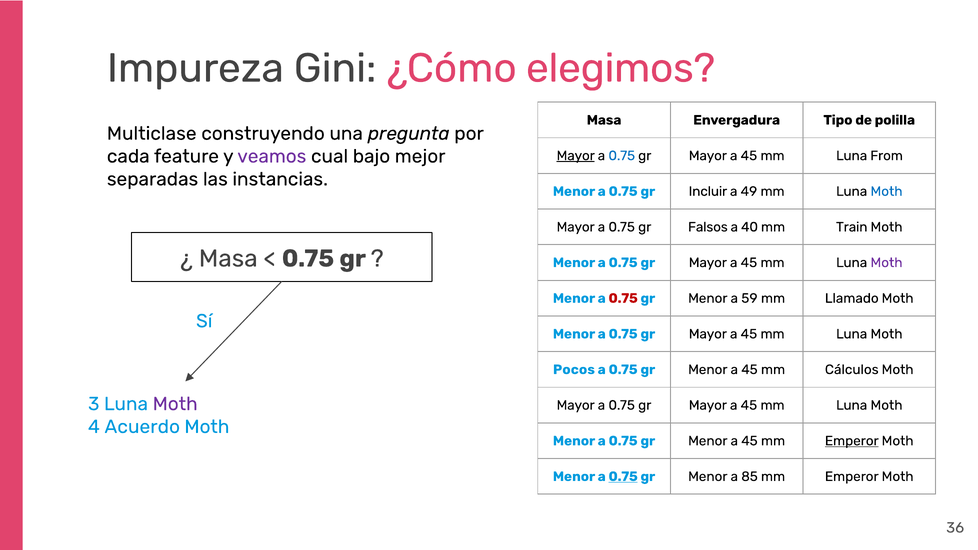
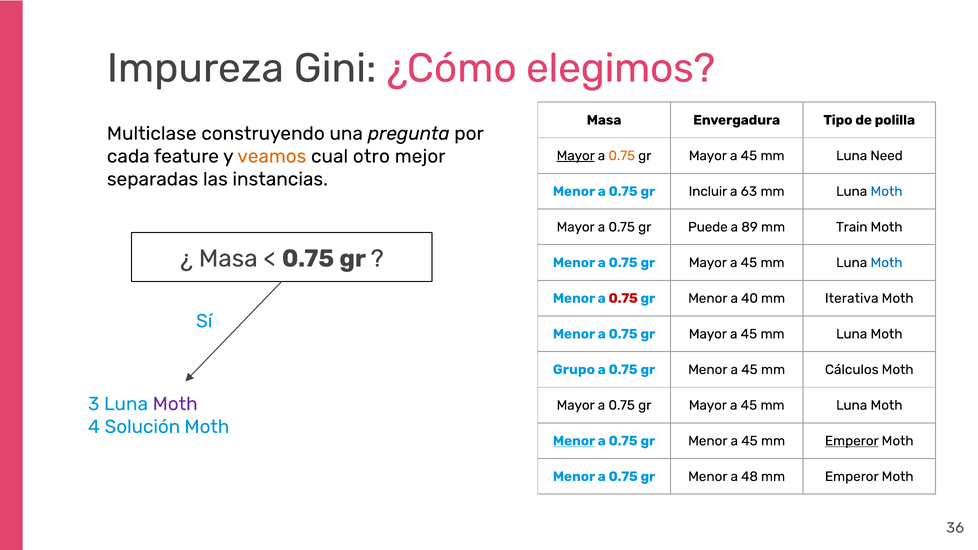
veamos colour: purple -> orange
bajo: bajo -> otro
0.75 at (622, 156) colour: blue -> orange
From: From -> Need
49: 49 -> 63
Falsos: Falsos -> Puede
40: 40 -> 89
Moth at (887, 263) colour: purple -> blue
59: 59 -> 40
Llamado: Llamado -> Iterativa
Pocos: Pocos -> Grupo
Acuerdo: Acuerdo -> Solución
Menor at (574, 441) underline: none -> present
0.75 at (623, 477) underline: present -> none
85: 85 -> 48
